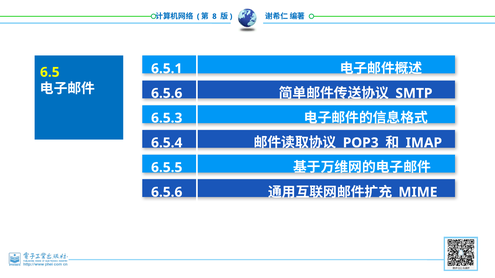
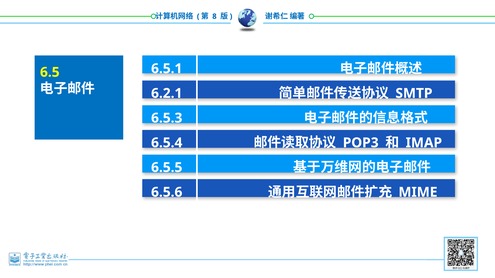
6.5.6 at (167, 93): 6.5.6 -> 6.2.1
